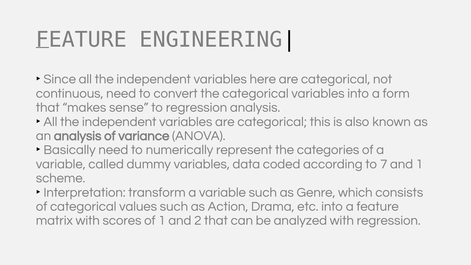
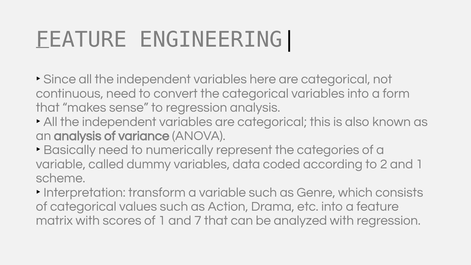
7: 7 -> 2
2: 2 -> 7
